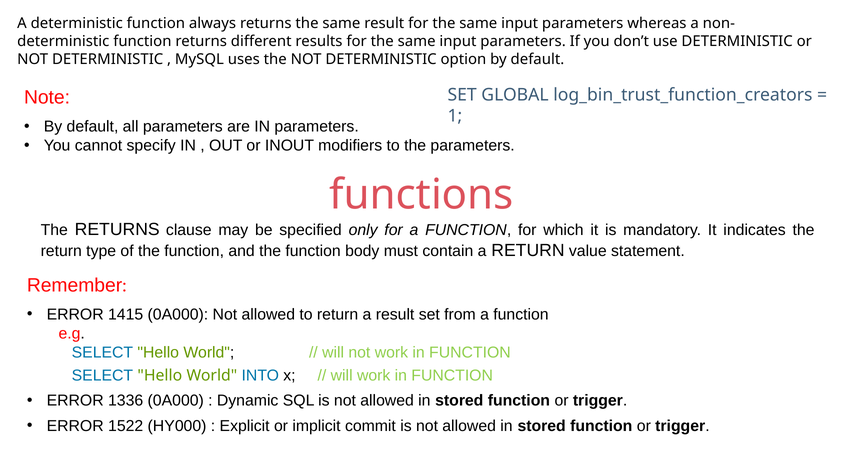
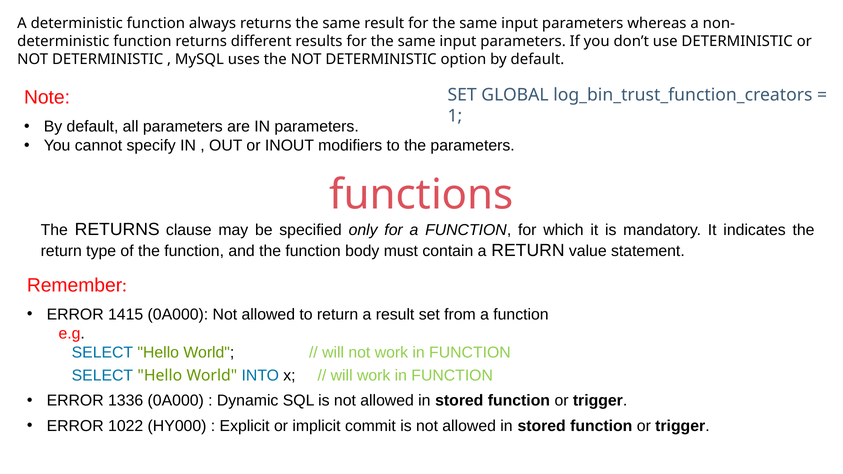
1522: 1522 -> 1022
